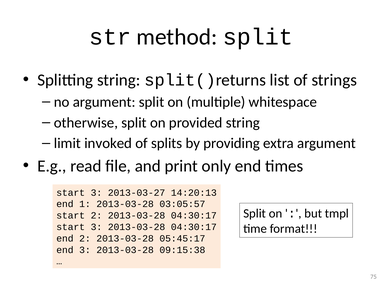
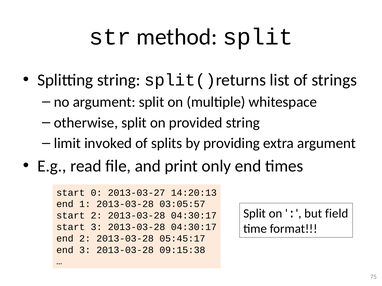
3 at (96, 193): 3 -> 0
tmpl: tmpl -> field
